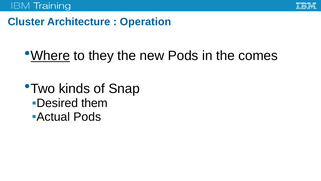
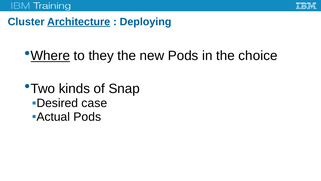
Architecture underline: none -> present
Operation: Operation -> Deploying
comes: comes -> choice
them: them -> case
